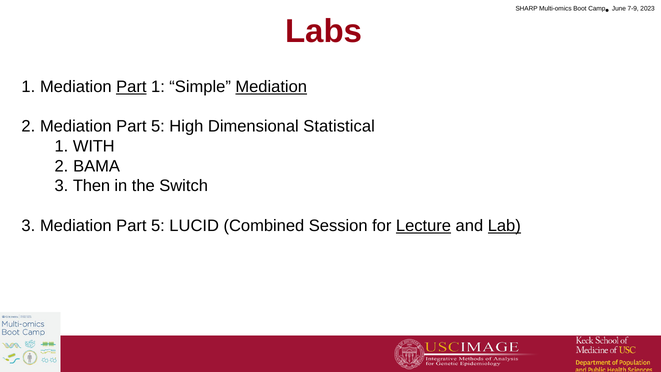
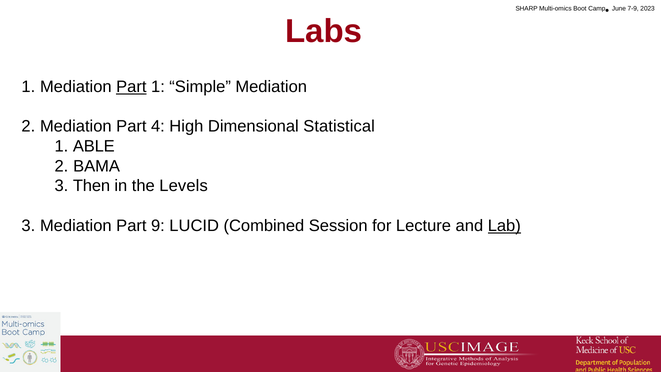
Mediation at (271, 87) underline: present -> none
2 Mediation Part 5: 5 -> 4
WITH: WITH -> ABLE
Switch: Switch -> Levels
3 Mediation Part 5: 5 -> 9
Lecture underline: present -> none
